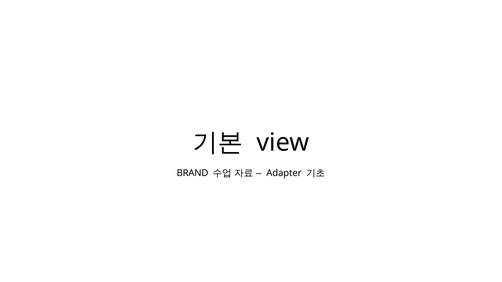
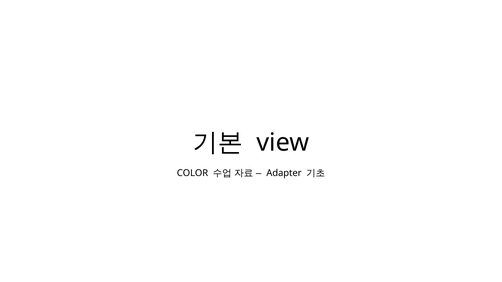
BRAND: BRAND -> COLOR
